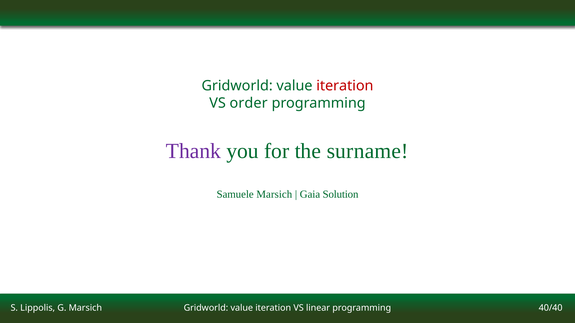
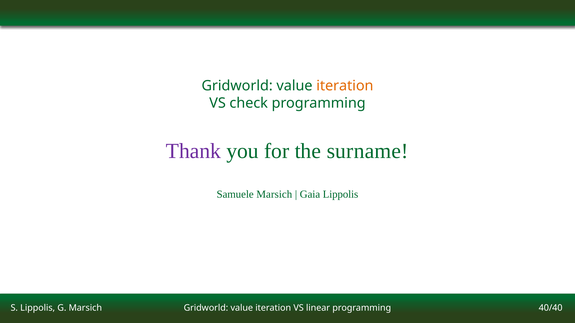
iteration at (345, 86) colour: red -> orange
order: order -> check
Gaia Solution: Solution -> Lippolis
